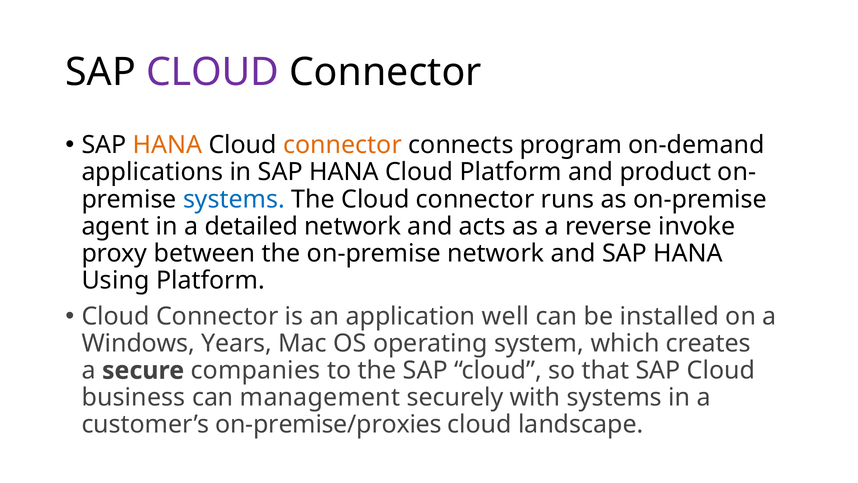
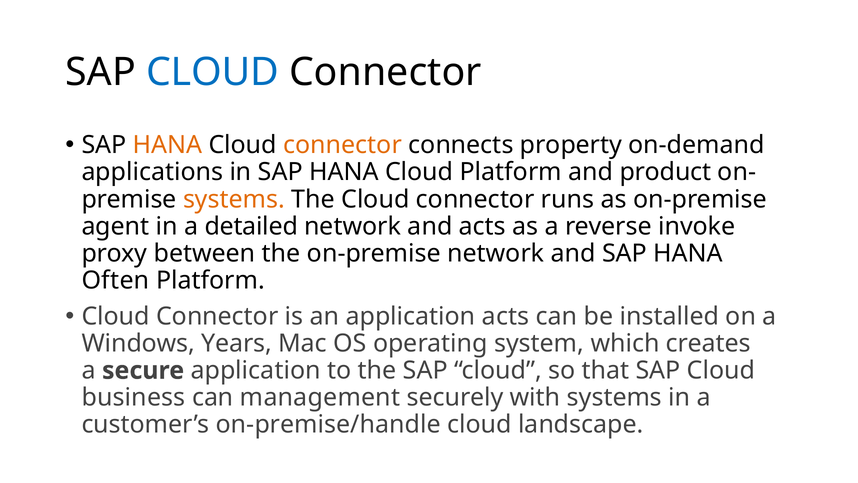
CLOUD at (213, 72) colour: purple -> blue
program: program -> property
systems at (234, 199) colour: blue -> orange
Using: Using -> Often
application well: well -> acts
secure companies: companies -> application
on-premise/proxies: on-premise/proxies -> on-premise/handle
